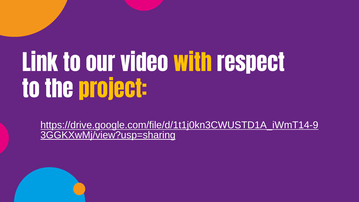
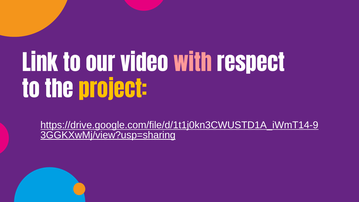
with colour: yellow -> pink
